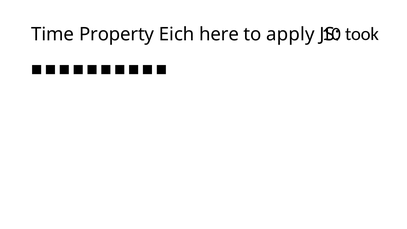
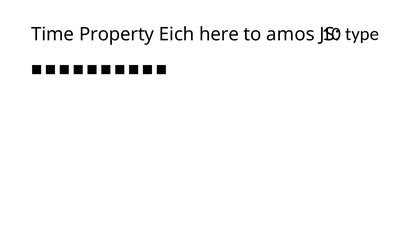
took: took -> type
apply: apply -> amos
